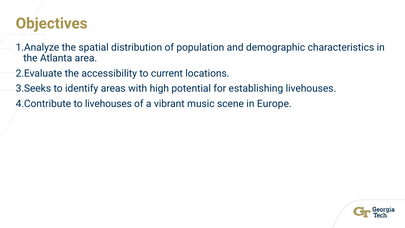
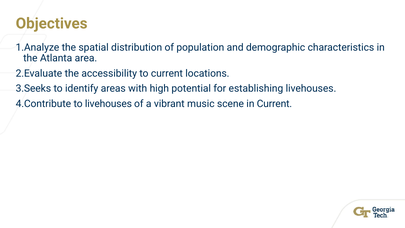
in Europe: Europe -> Current
